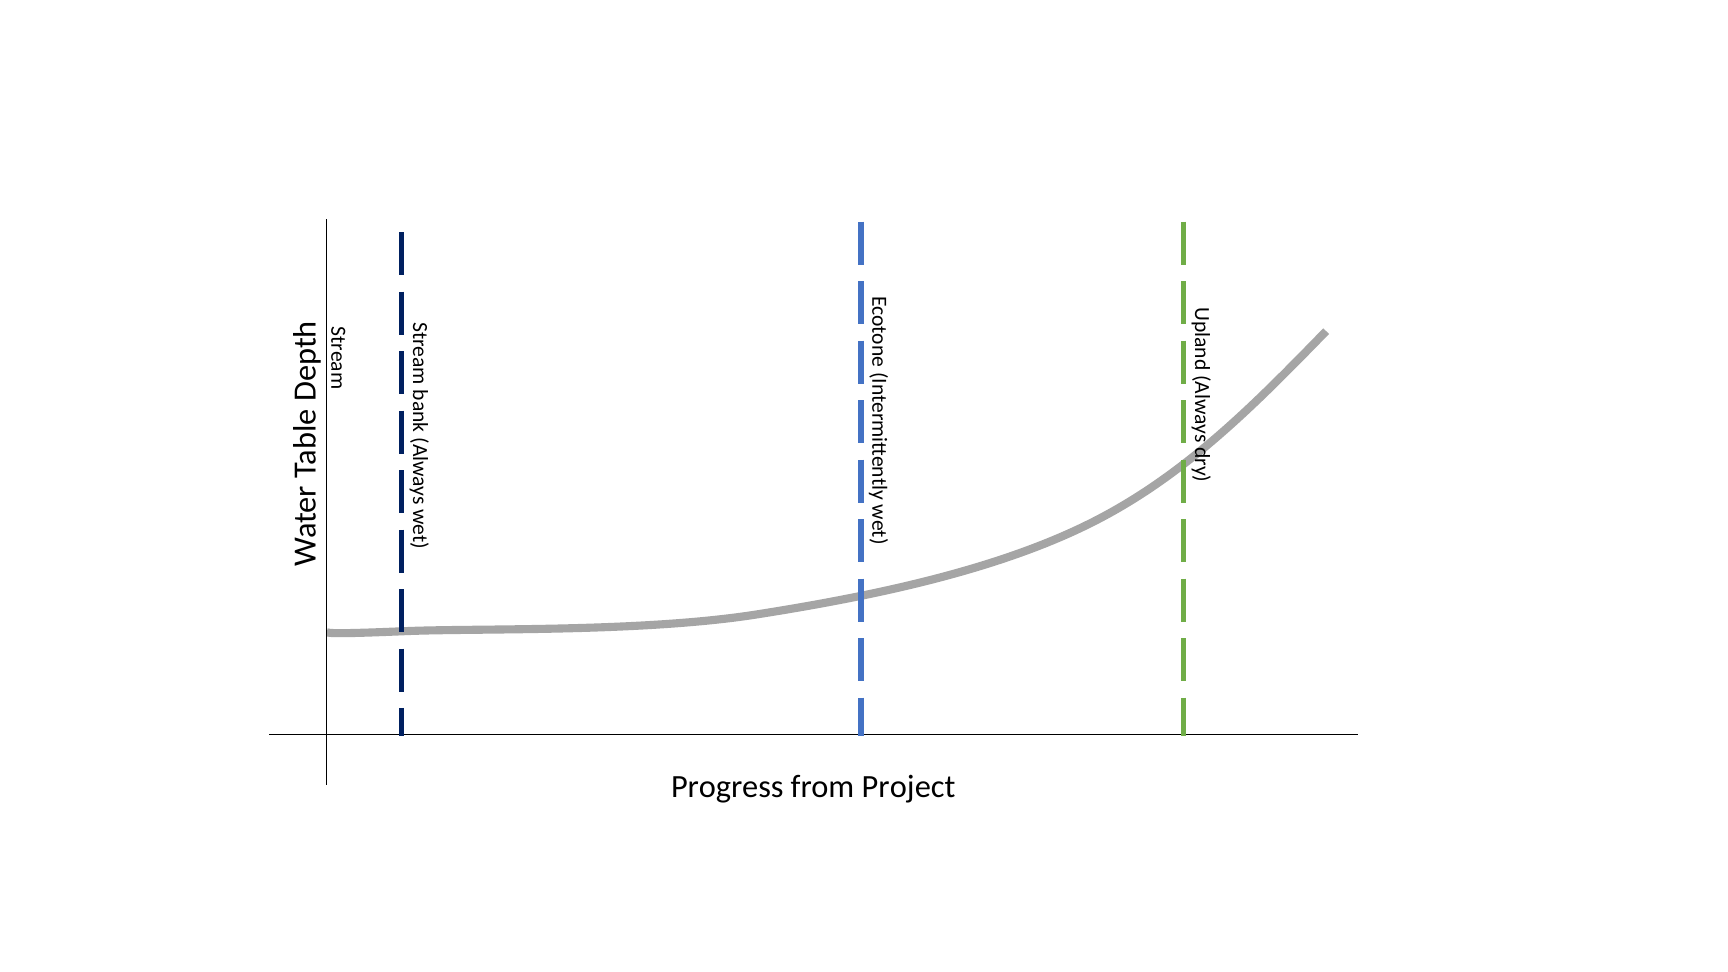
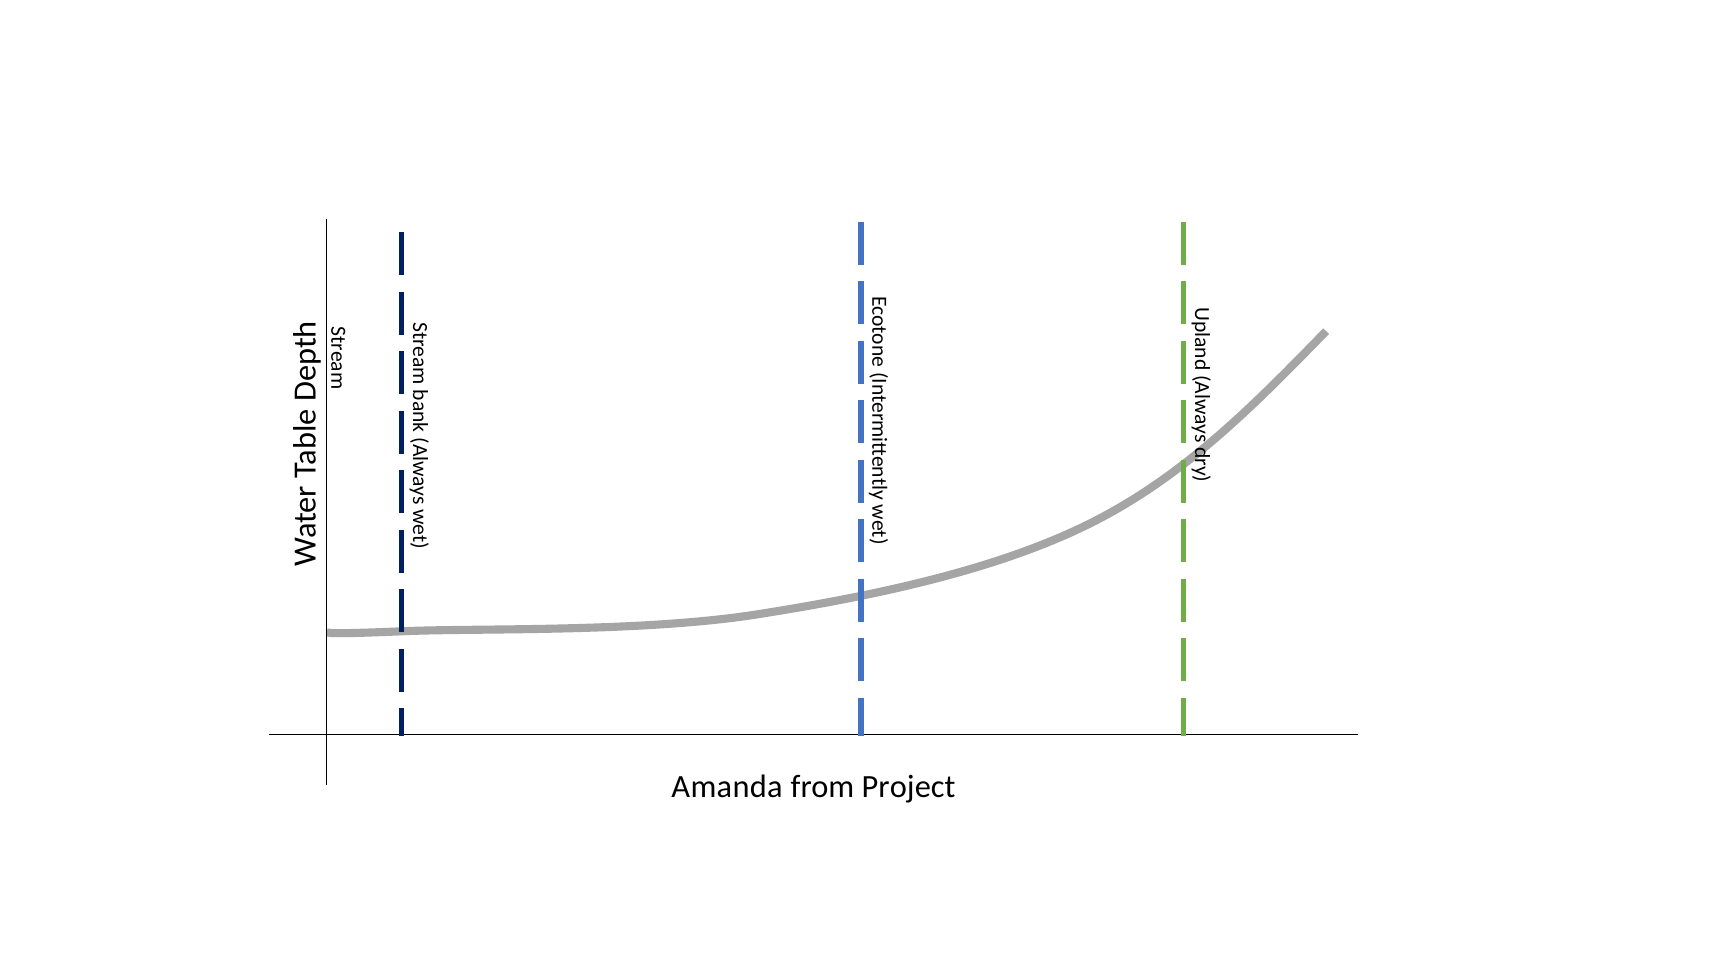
Progress: Progress -> Amanda
